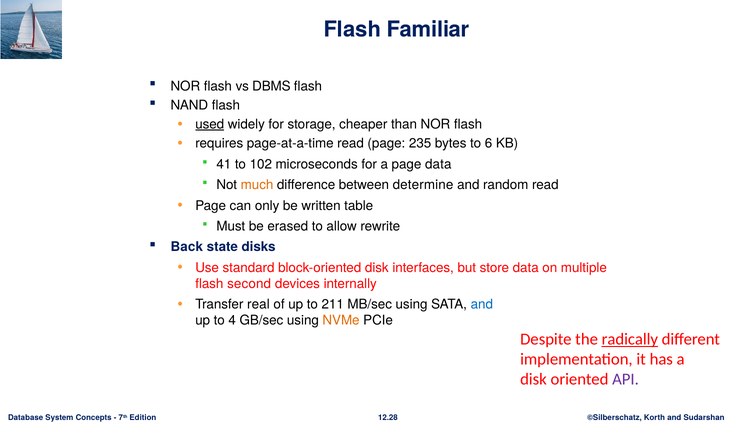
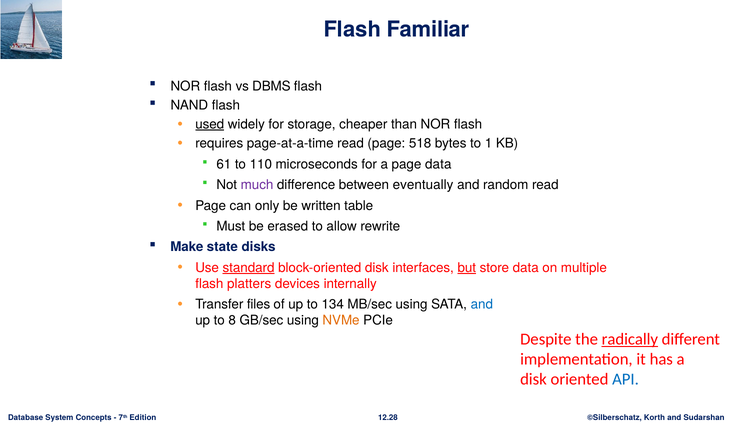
235: 235 -> 518
6: 6 -> 1
41: 41 -> 61
102: 102 -> 110
much colour: orange -> purple
determine: determine -> eventually
Back: Back -> Make
standard underline: none -> present
but underline: none -> present
second: second -> platters
real: real -> files
211: 211 -> 134
4: 4 -> 8
API colour: purple -> blue
